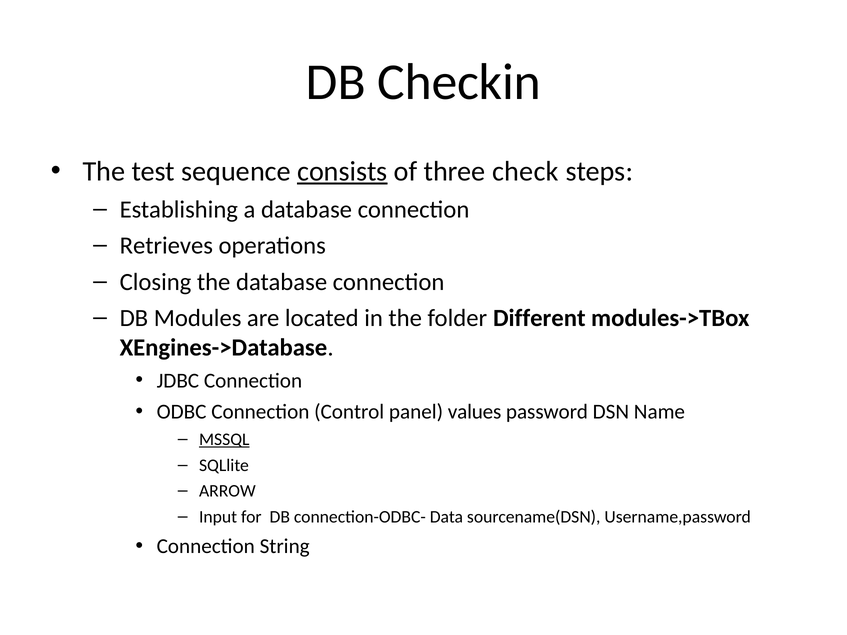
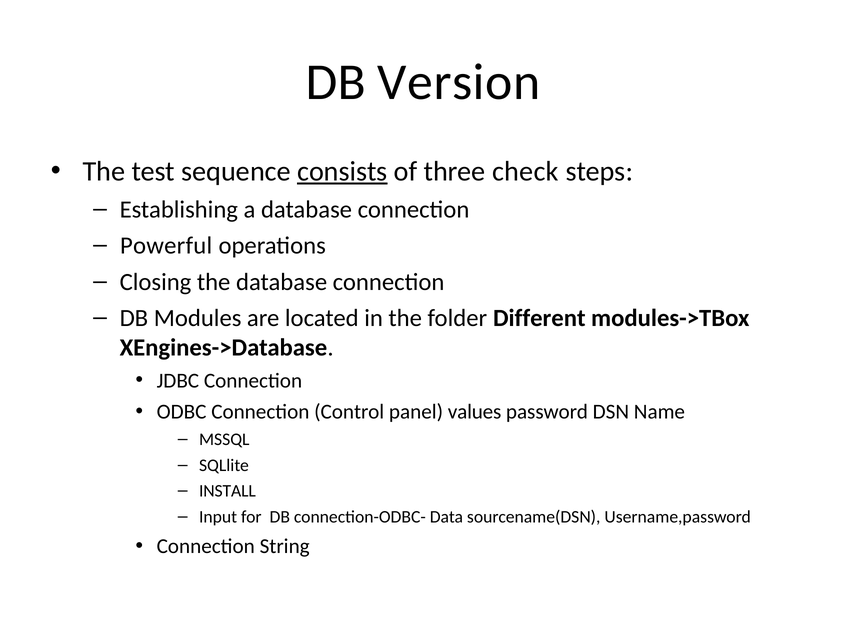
Checkin: Checkin -> Version
Retrieves: Retrieves -> Powerful
MSSQL underline: present -> none
ARROW: ARROW -> INSTALL
